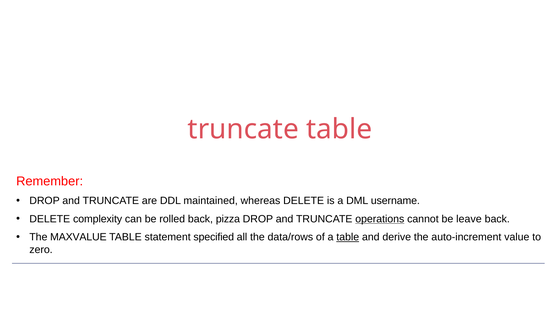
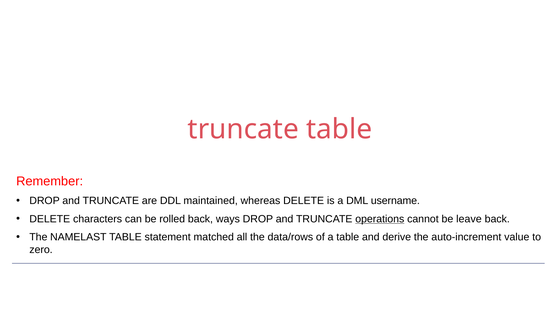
complexity: complexity -> characters
pizza: pizza -> ways
MAXVALUE: MAXVALUE -> NAMELAST
specified: specified -> matched
table at (348, 237) underline: present -> none
